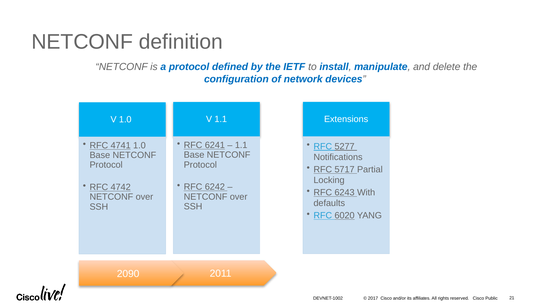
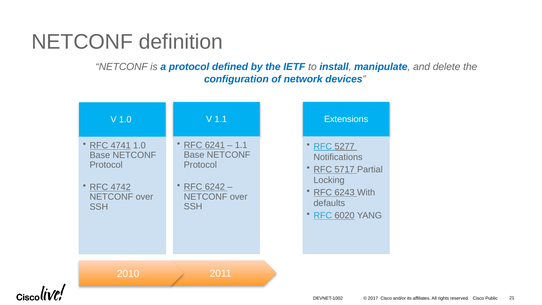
2090: 2090 -> 2010
